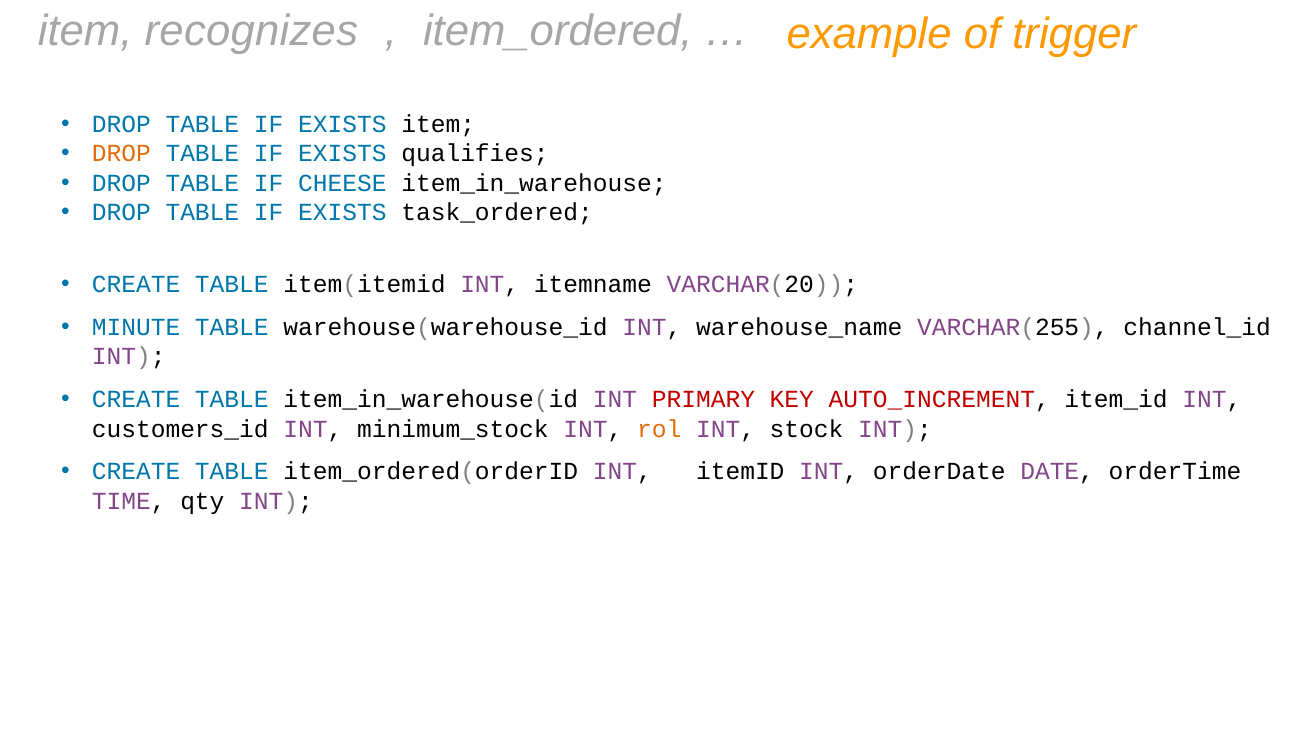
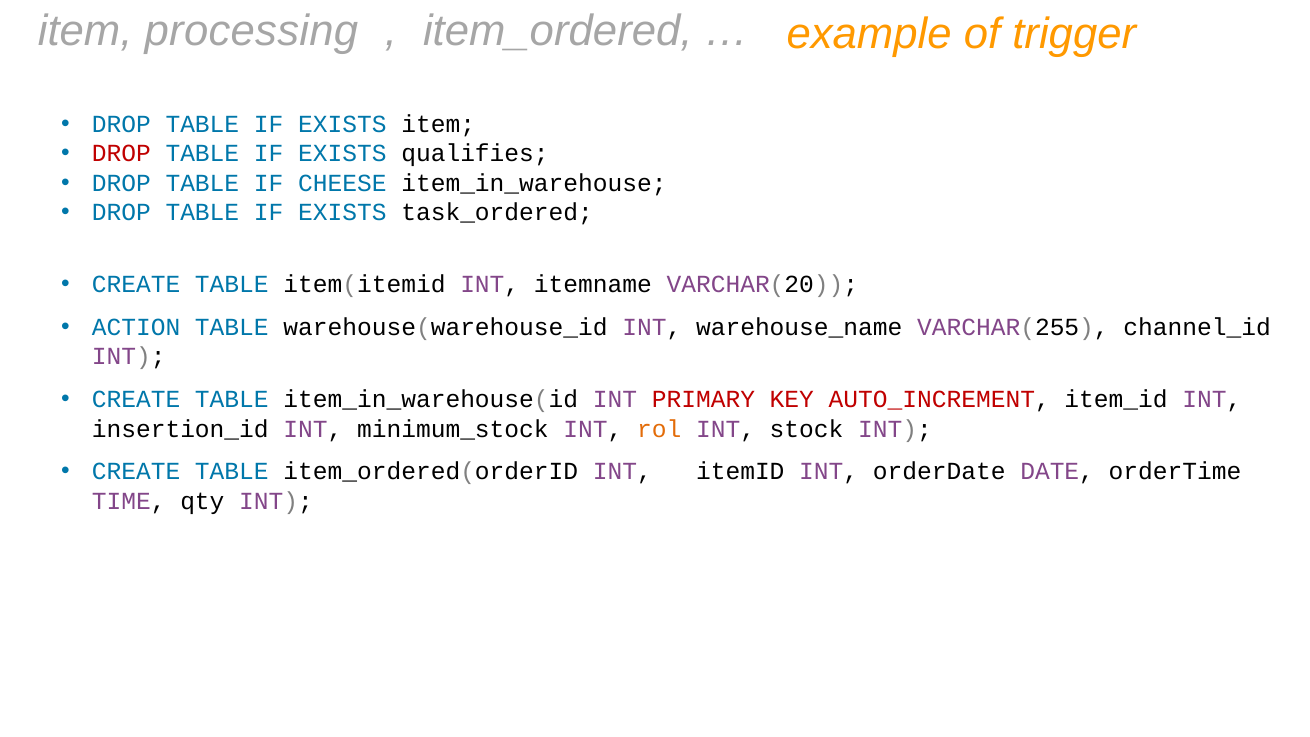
recognizes: recognizes -> processing
DROP at (121, 154) colour: orange -> red
MINUTE: MINUTE -> ACTION
customers_id: customers_id -> insertion_id
